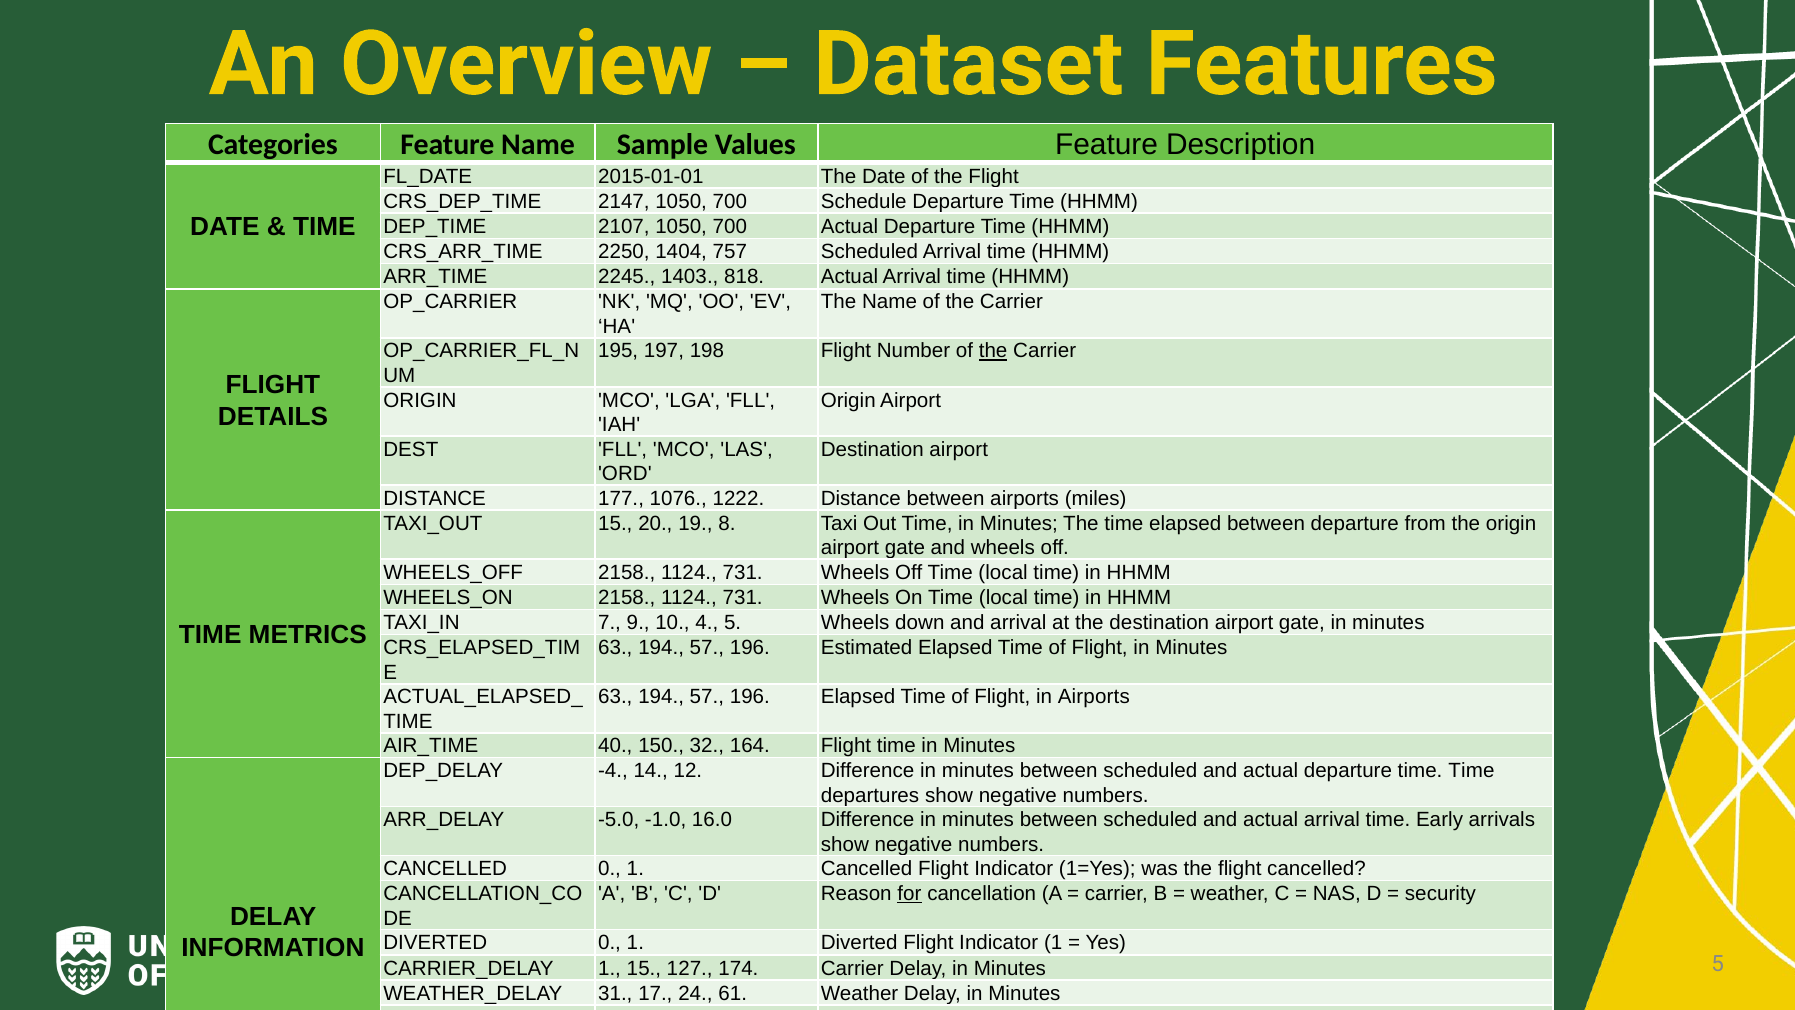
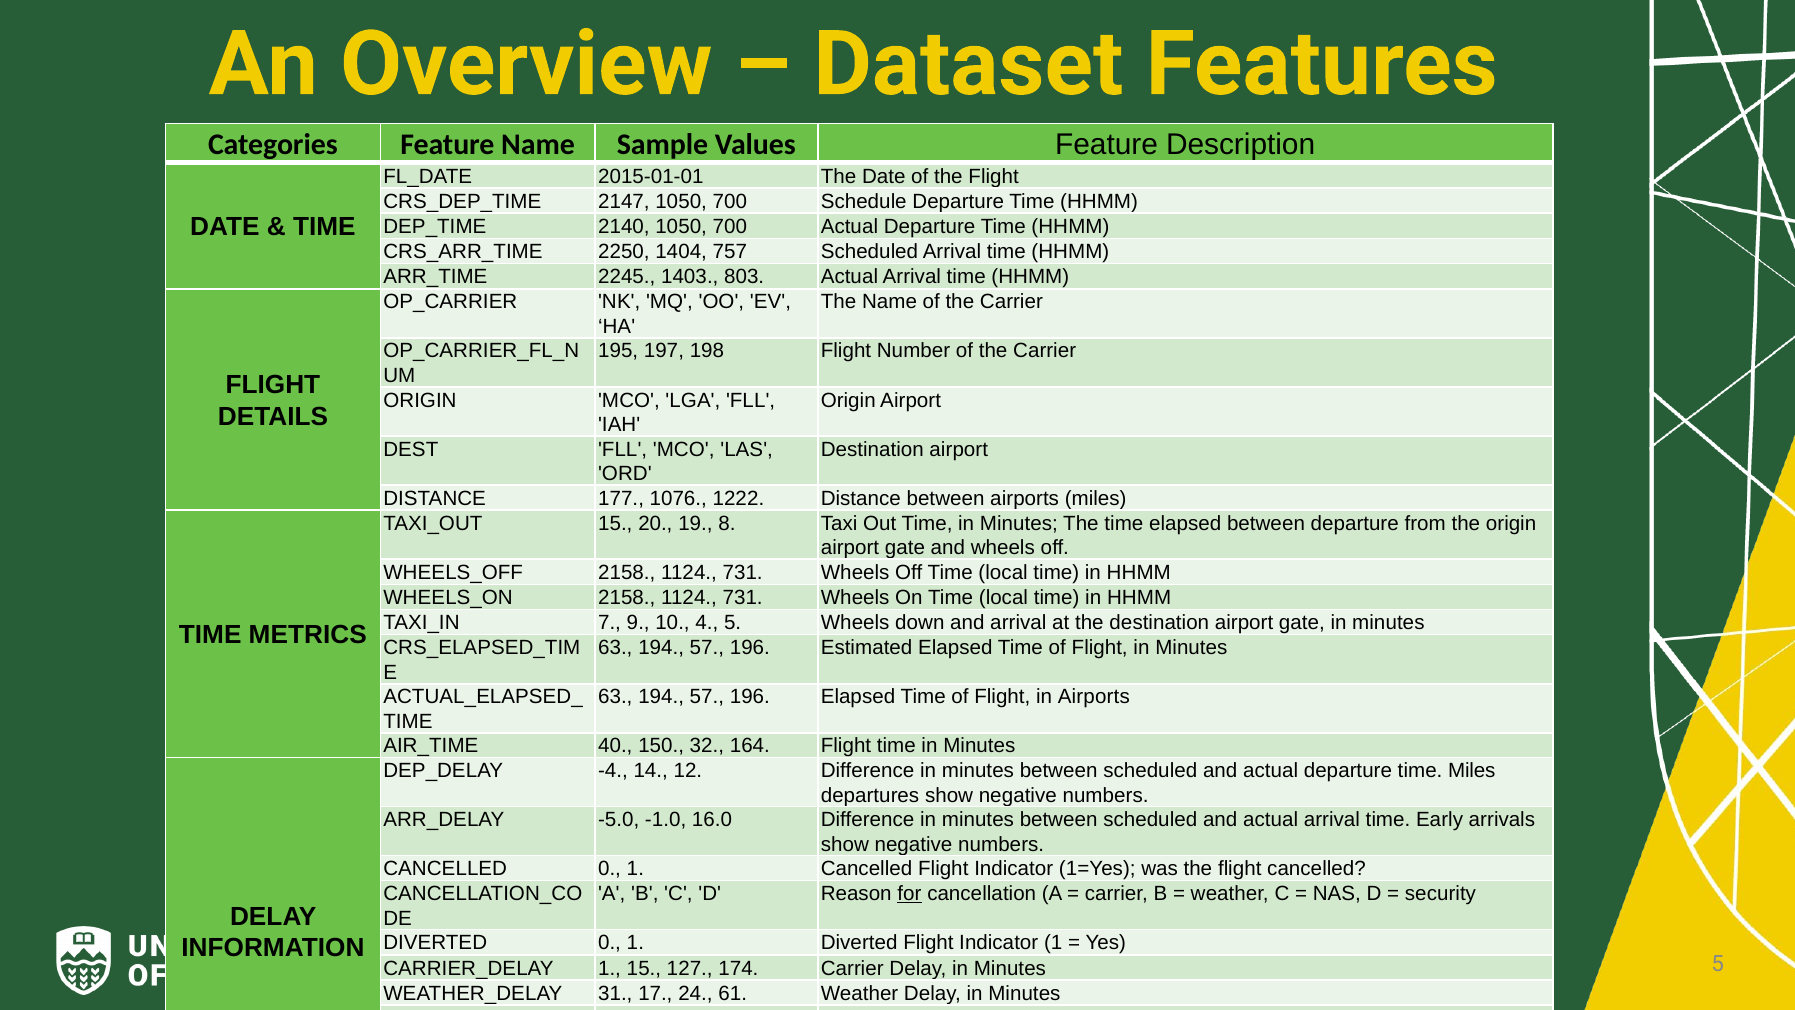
2107: 2107 -> 2140
818: 818 -> 803
the at (993, 351) underline: present -> none
time Time: Time -> Miles
